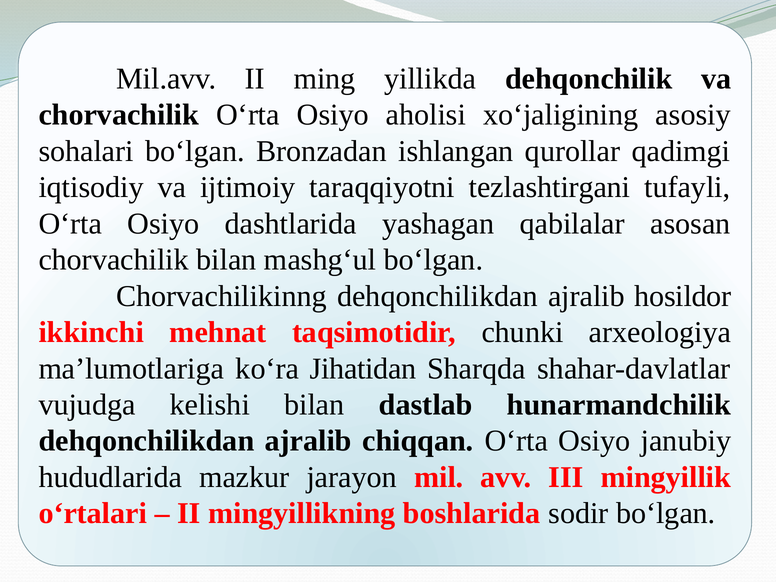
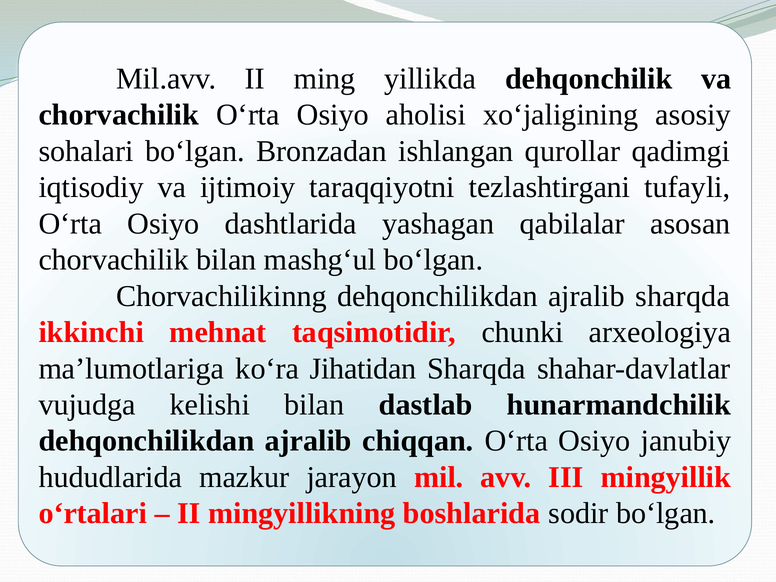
ajralib hosildor: hosildor -> sharqda
